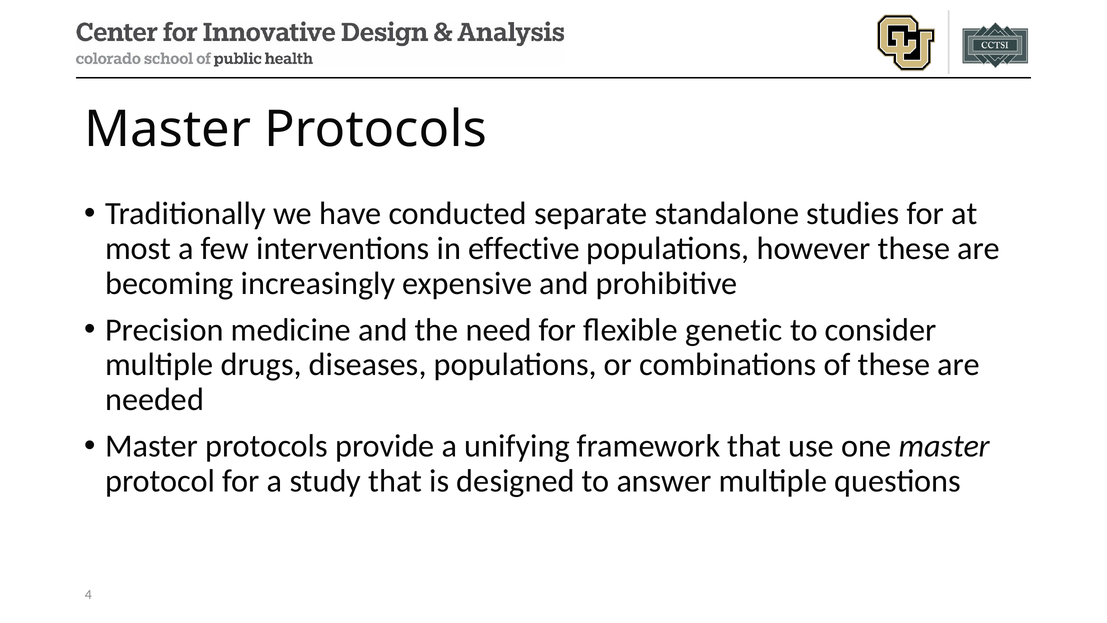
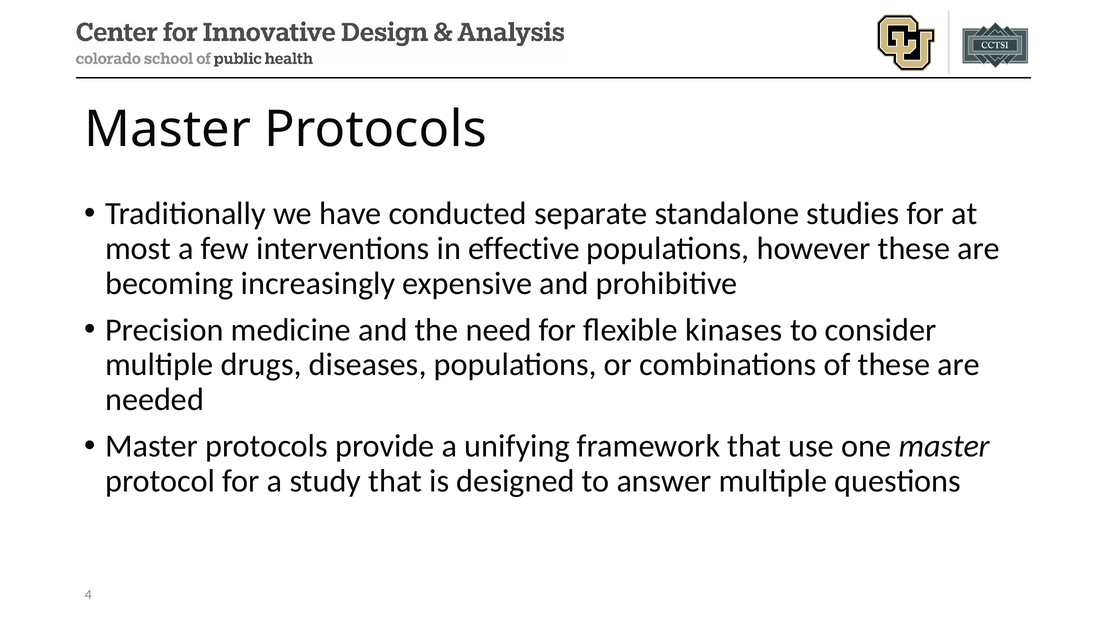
genetic: genetic -> kinases
